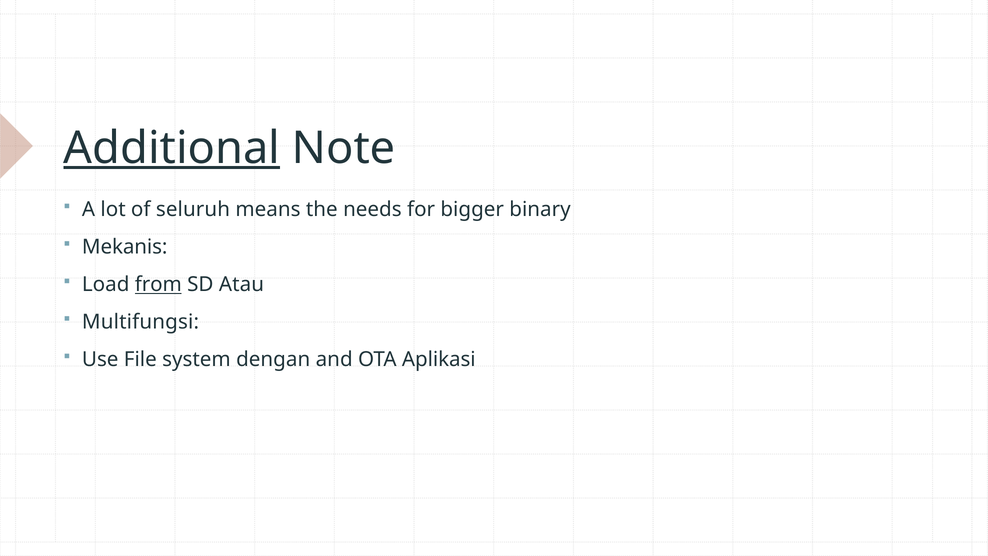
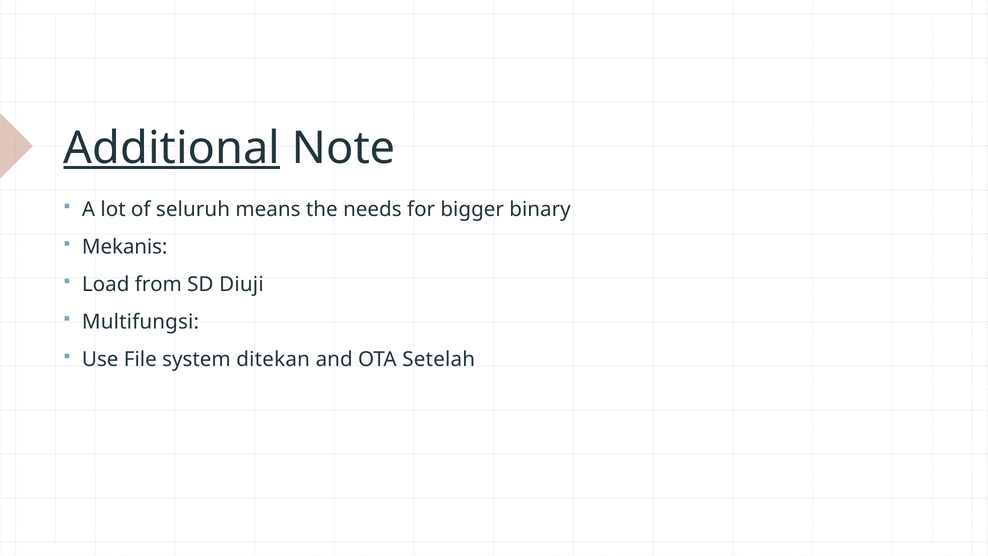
from underline: present -> none
Atau: Atau -> Diuji
dengan: dengan -> ditekan
Aplikasi: Aplikasi -> Setelah
